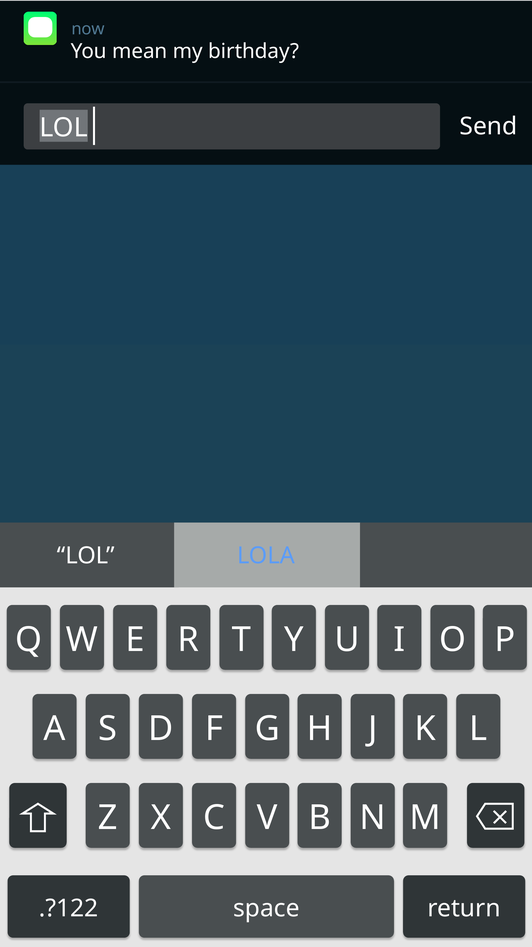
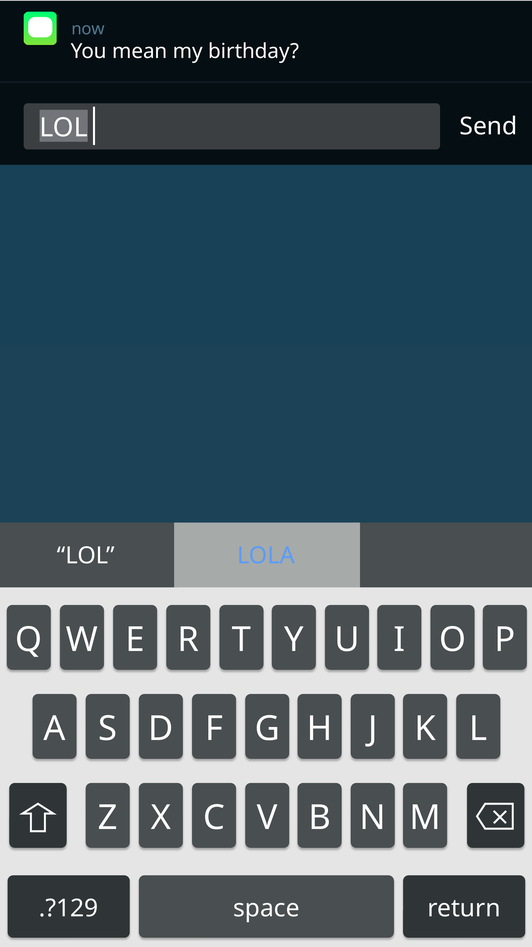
.?122: .?122 -> .?129
